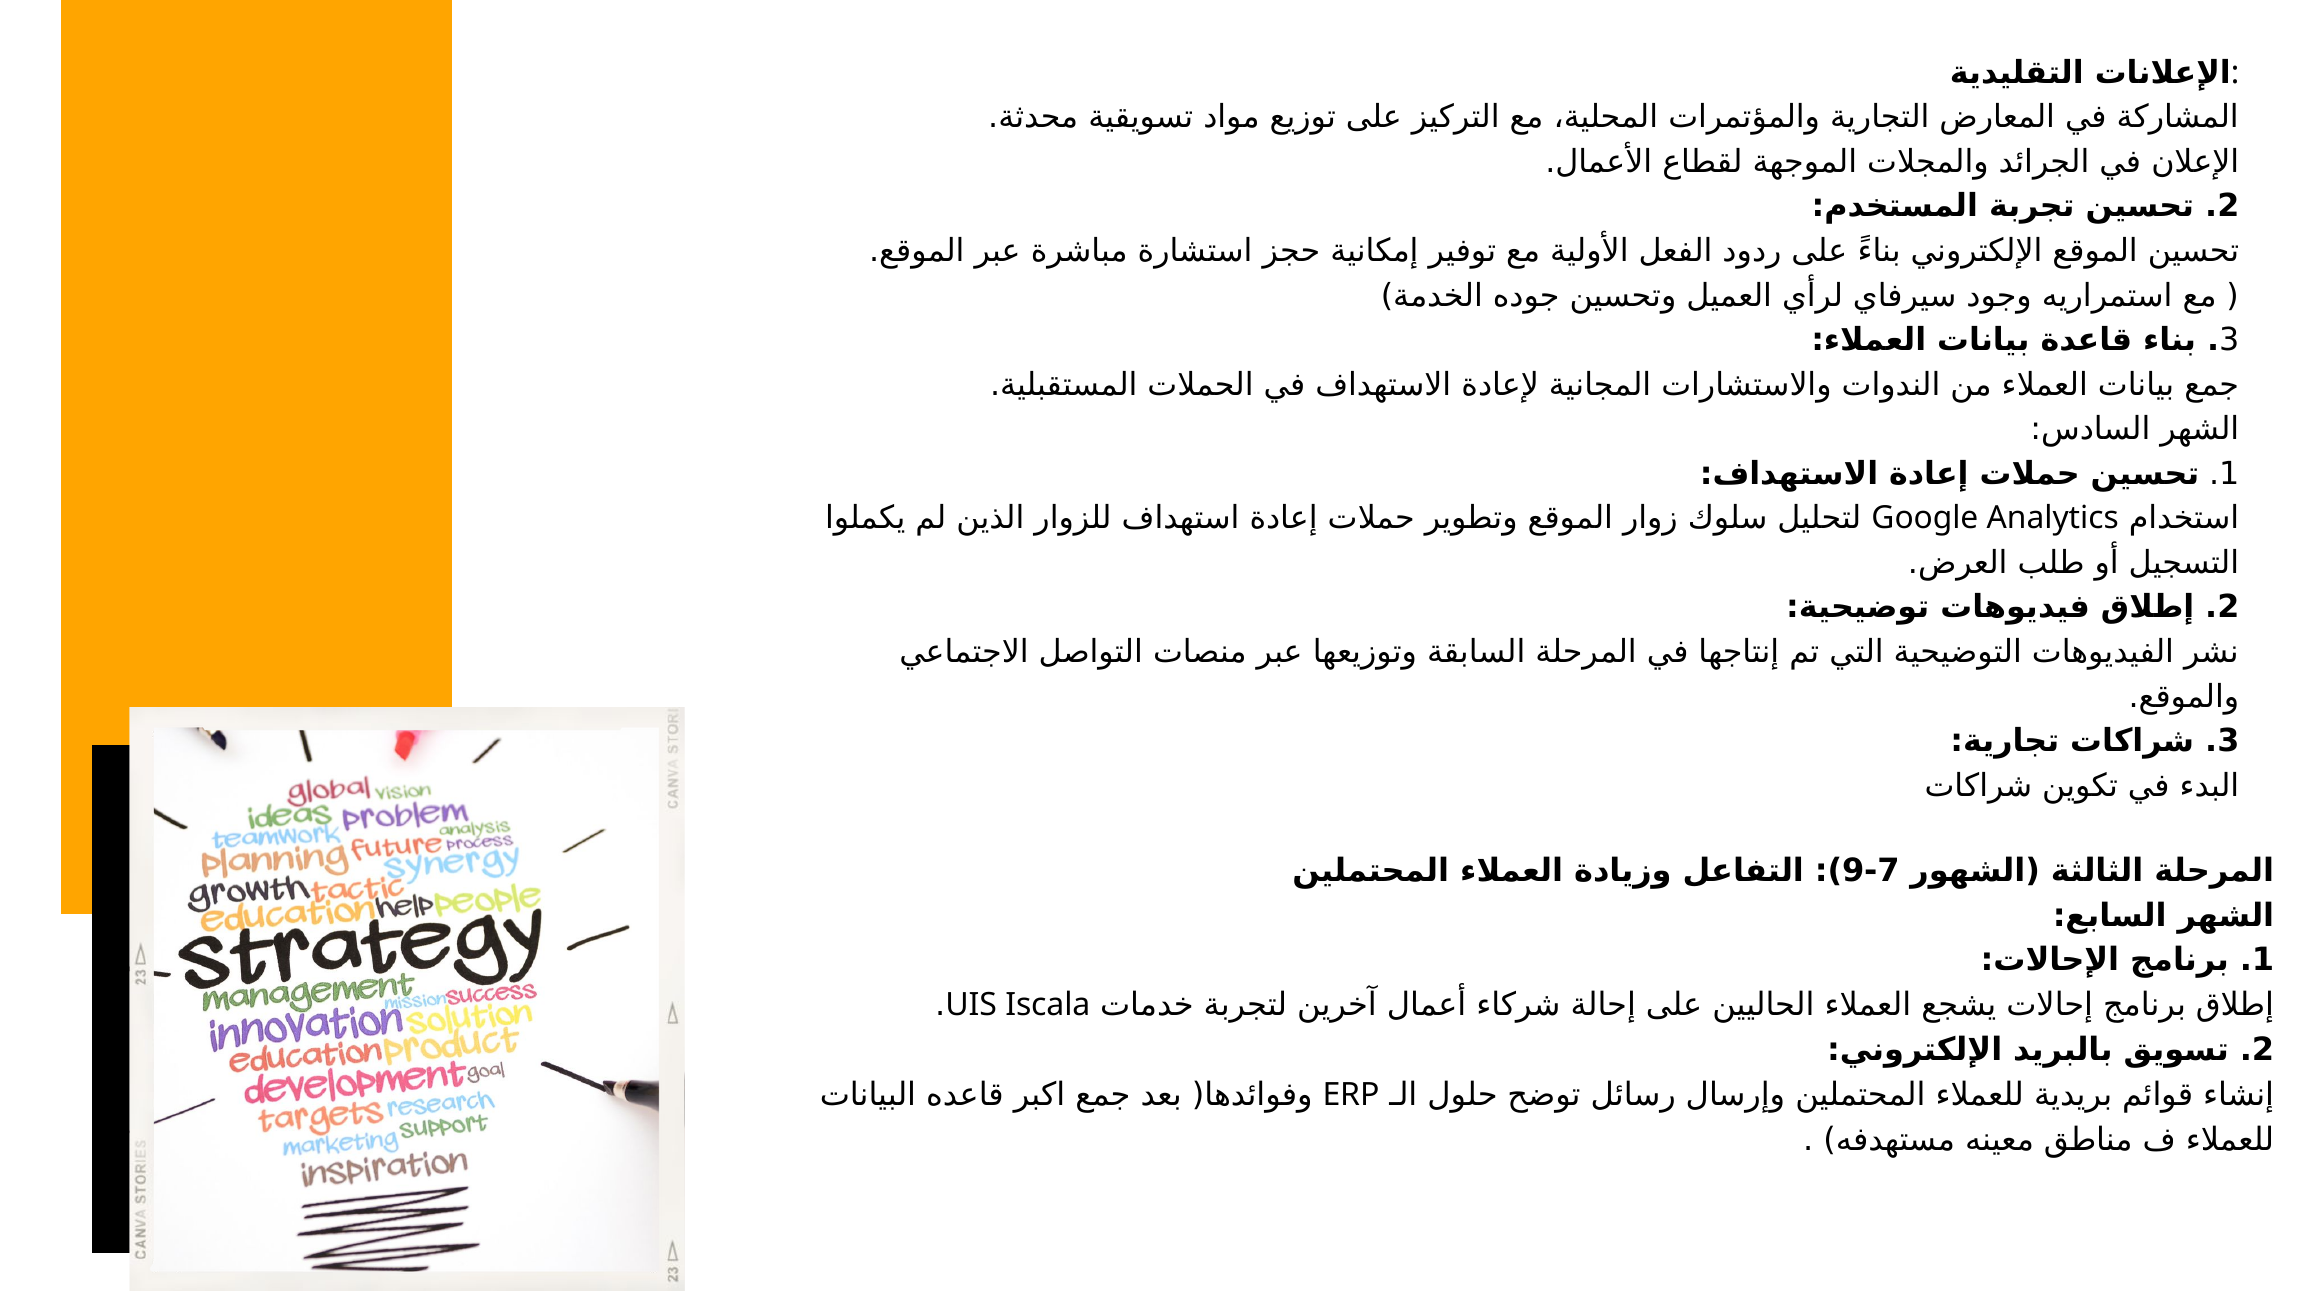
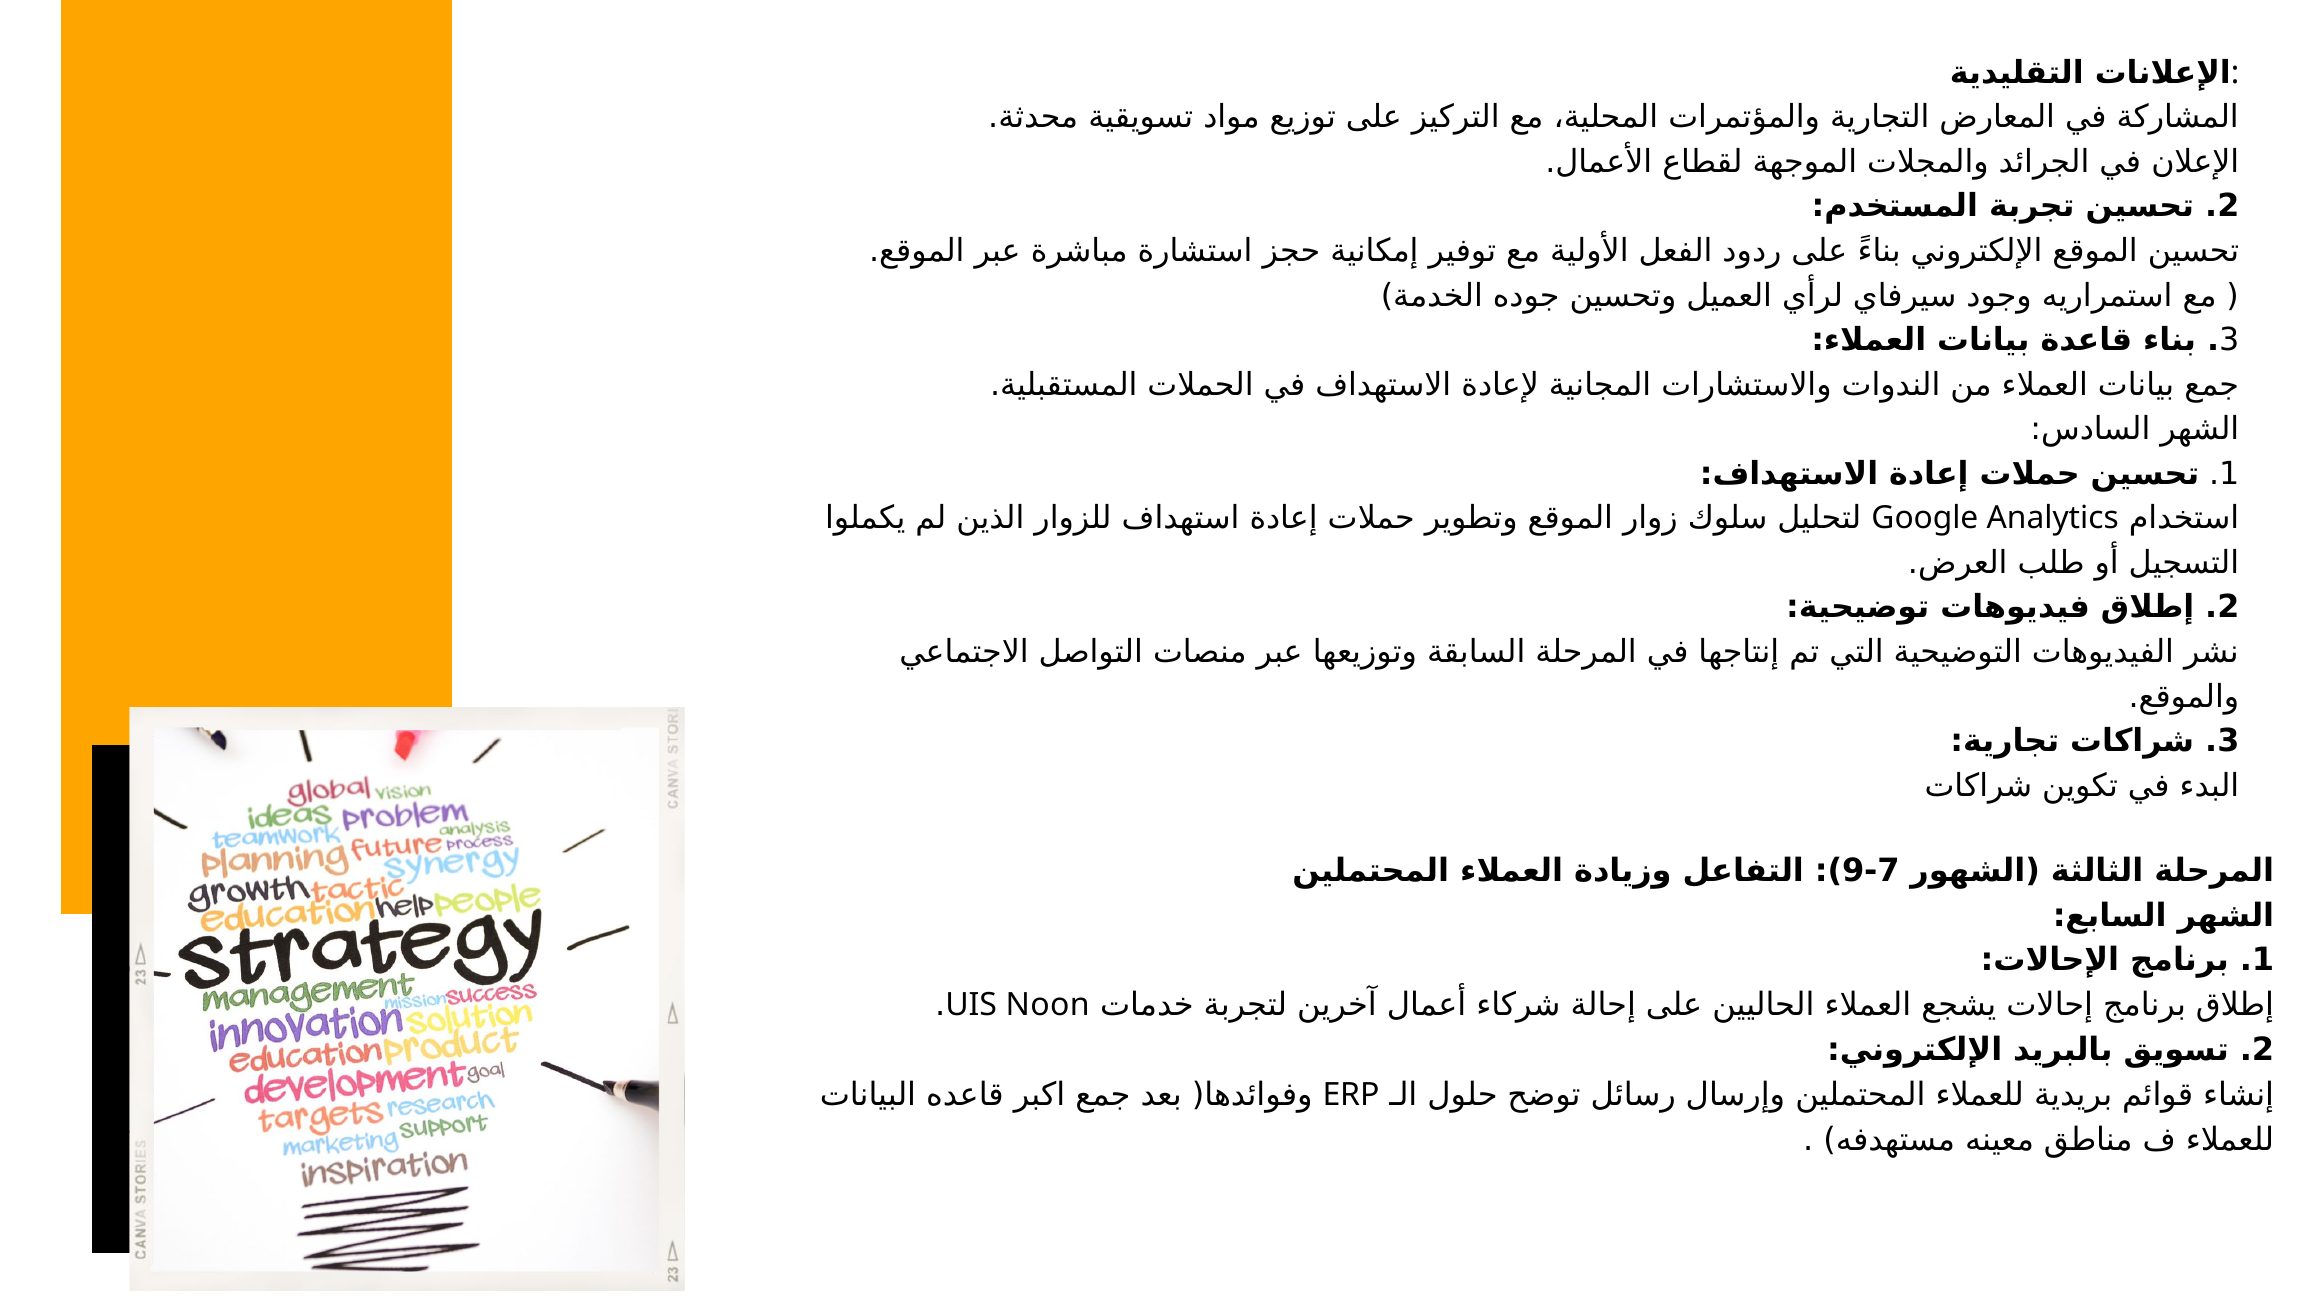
Iscala: Iscala -> Noon
